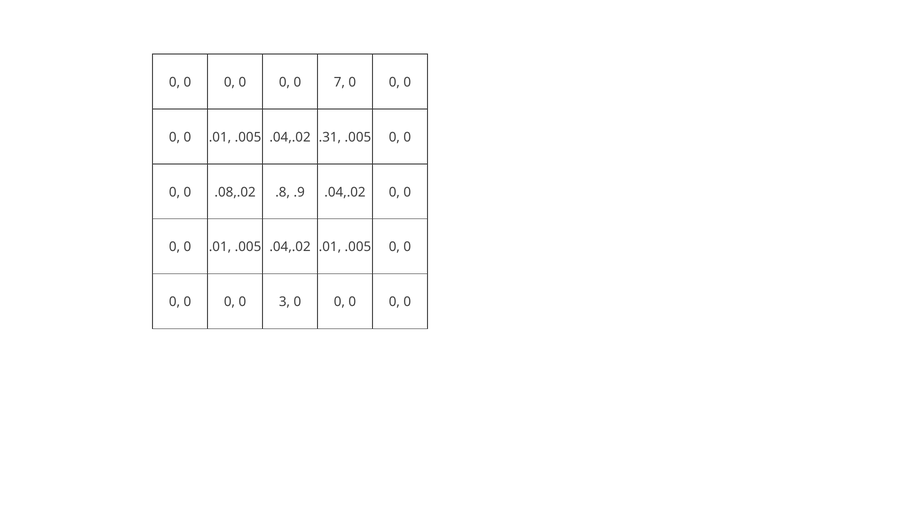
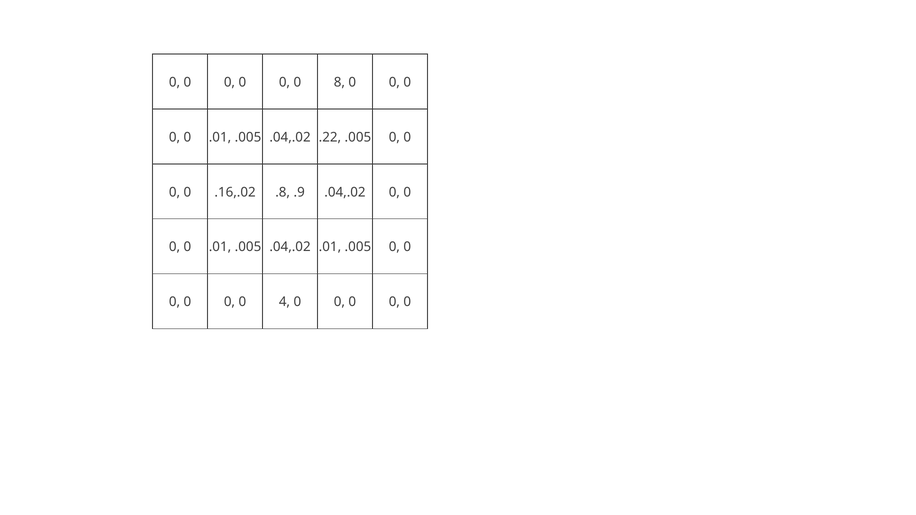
7: 7 -> 8
.31: .31 -> .22
.08,.02: .08,.02 -> .16,.02
3: 3 -> 4
